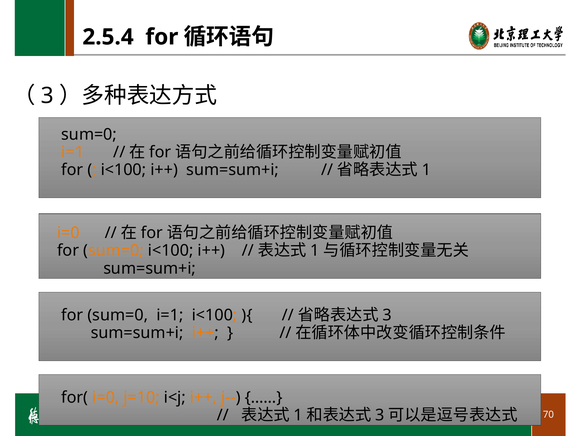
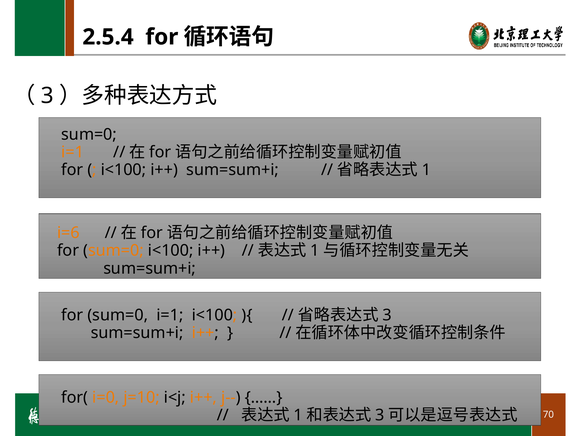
i=0 at (68, 233): i=0 -> i=6
